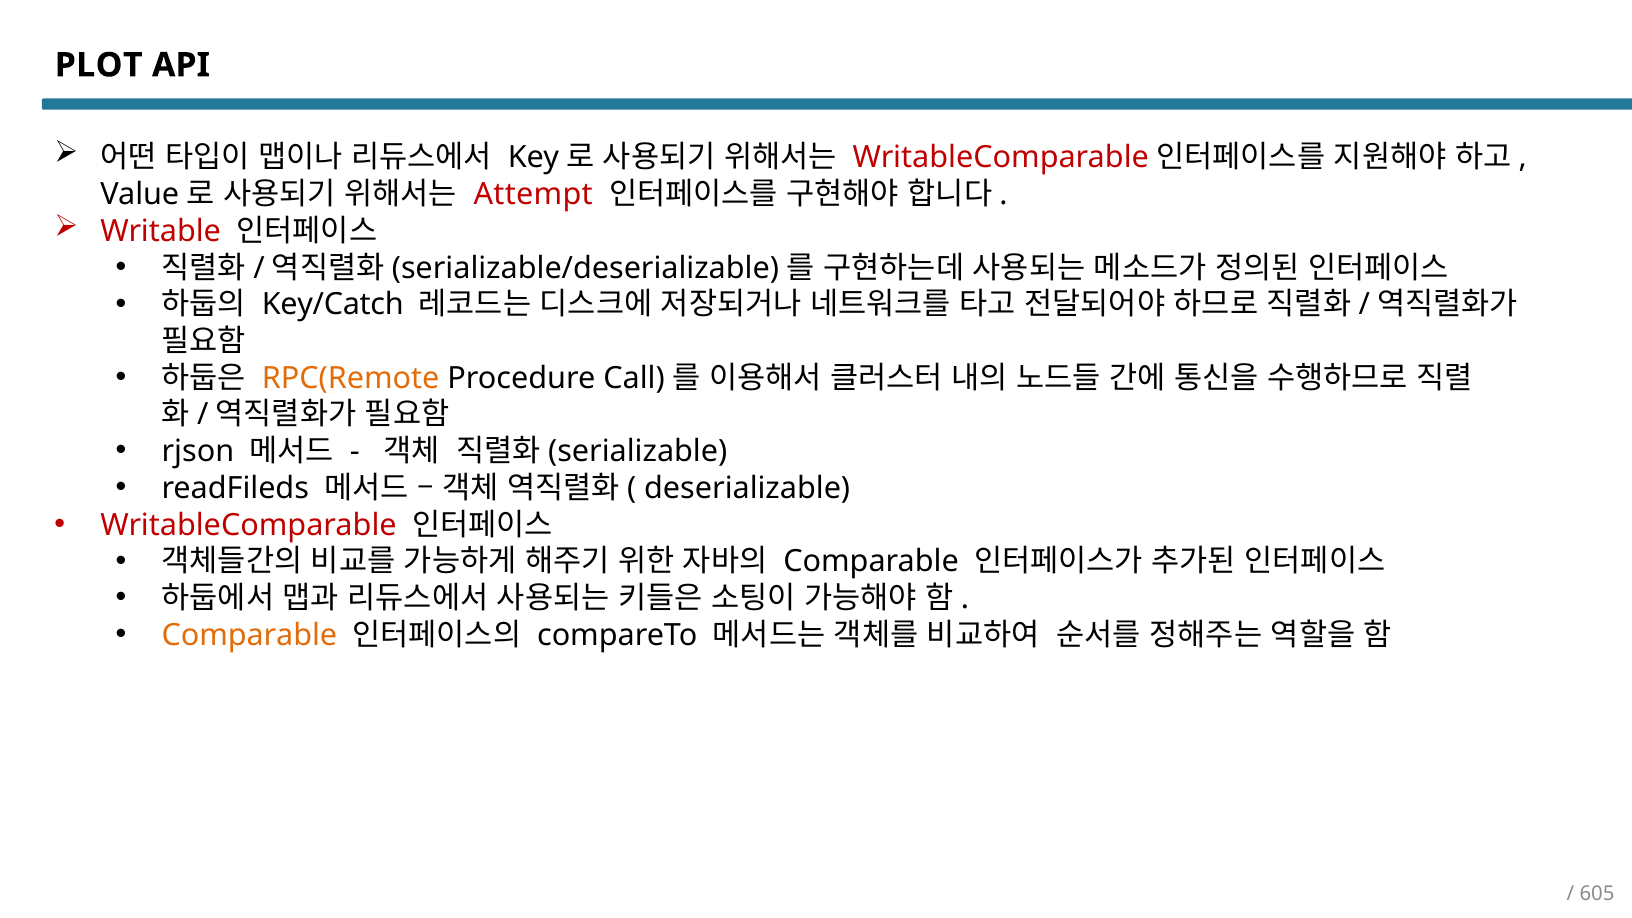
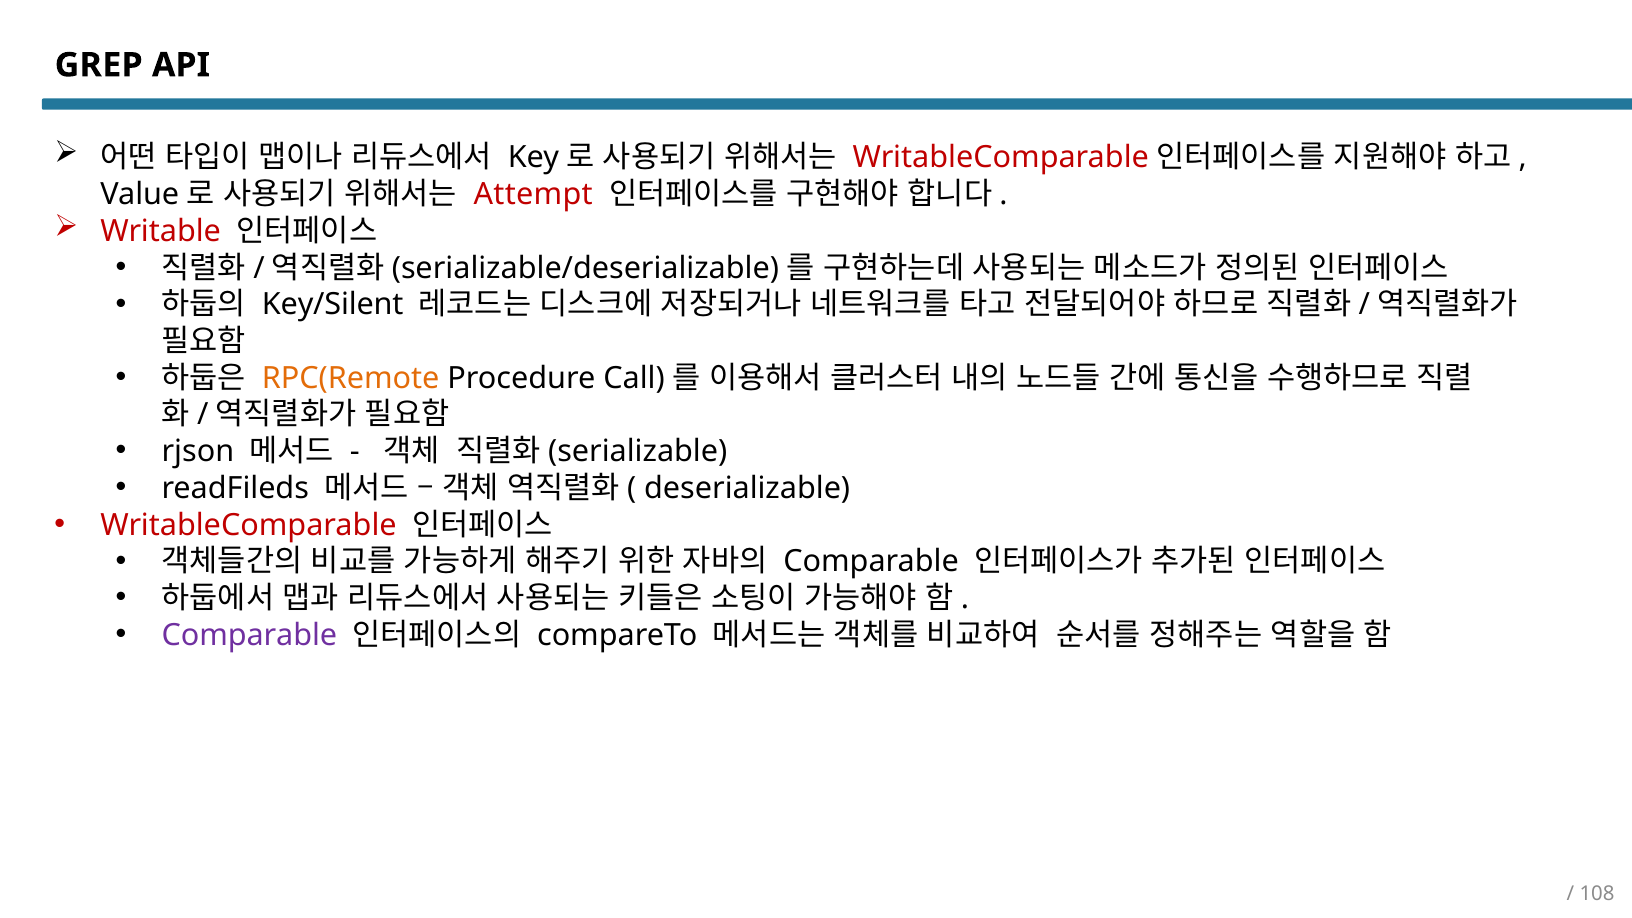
PLOT: PLOT -> GREP
Key/Catch: Key/Catch -> Key/Silent
Comparable at (249, 635) colour: orange -> purple
605: 605 -> 108
